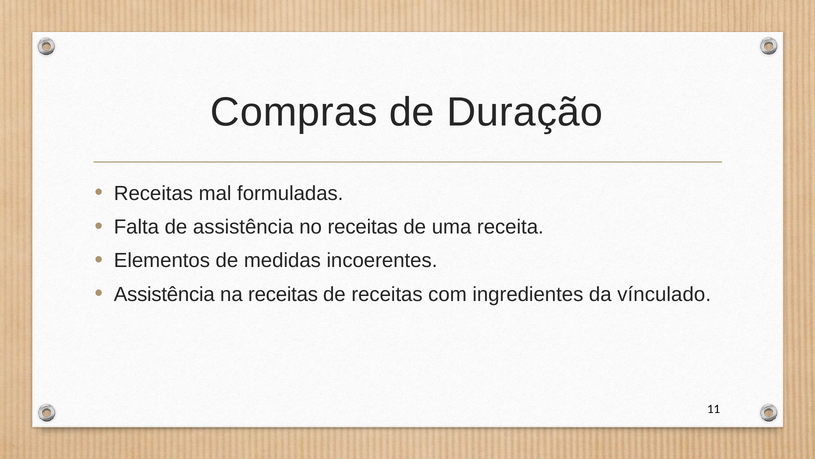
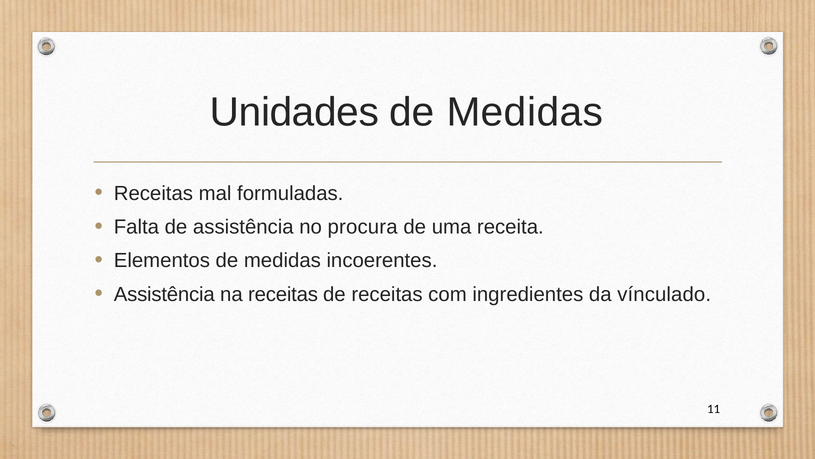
Compras: Compras -> Unidades
Duração at (525, 112): Duração -> Medidas
no receitas: receitas -> procura
